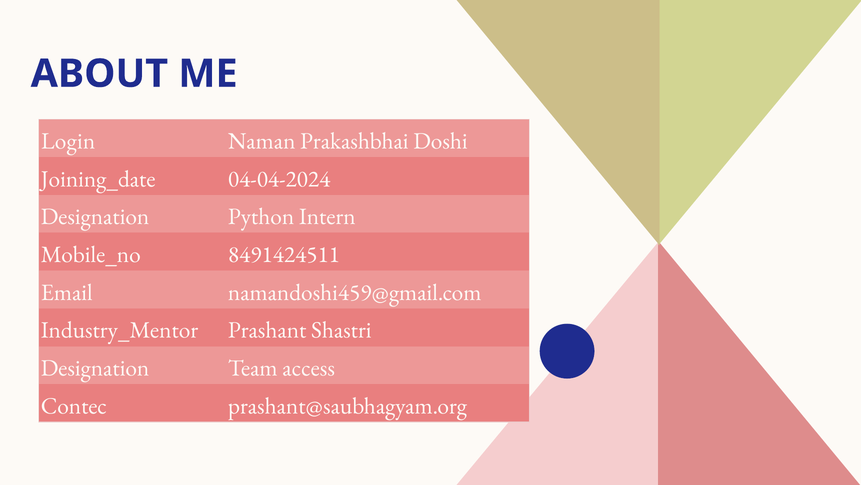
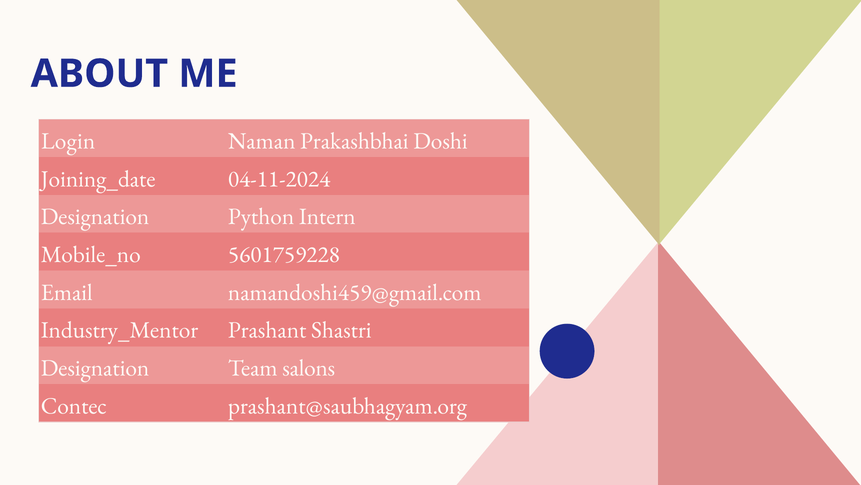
04-04-2024: 04-04-2024 -> 04-11-2024
8491424511: 8491424511 -> 5601759228
access: access -> salons
